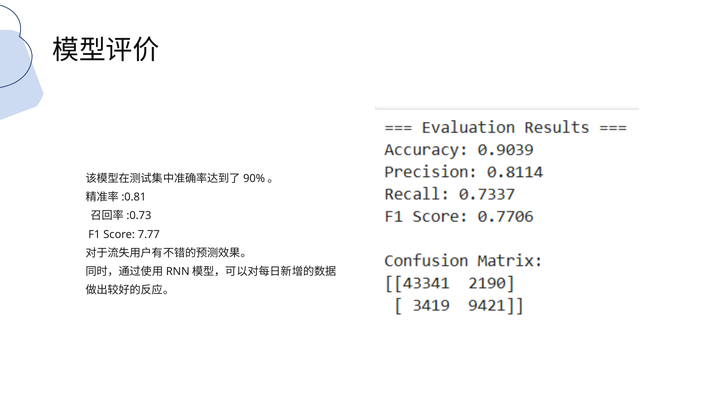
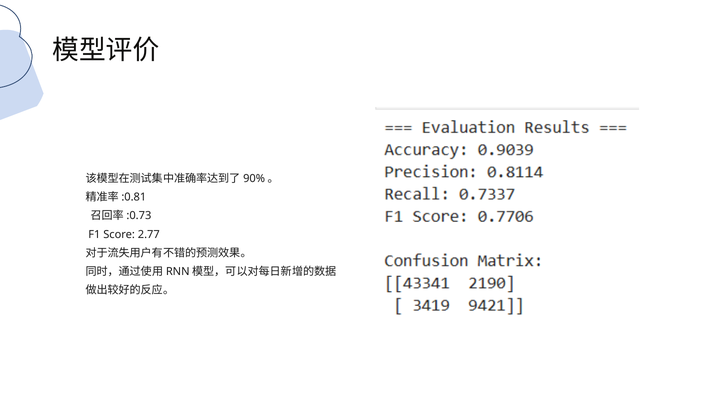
7.77: 7.77 -> 2.77
